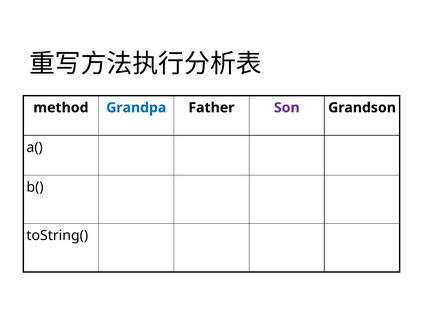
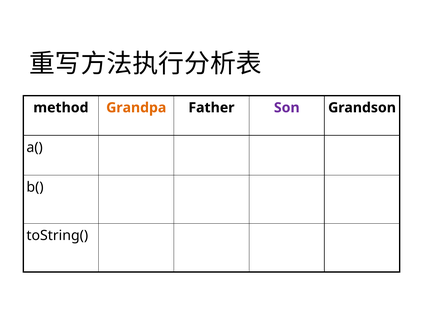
Grandpa colour: blue -> orange
